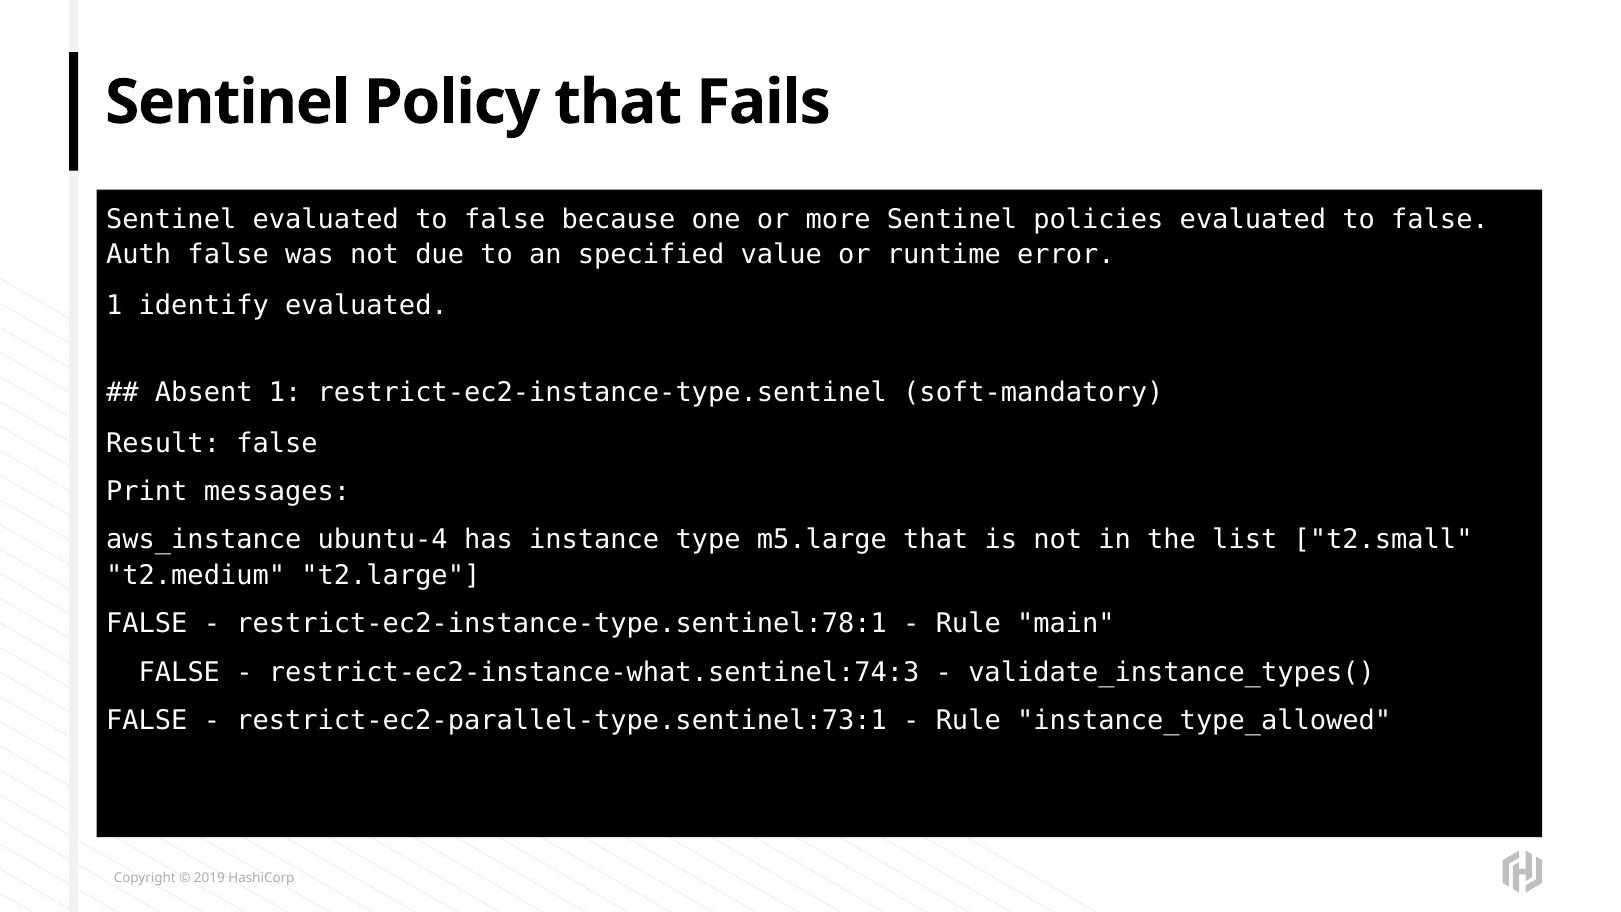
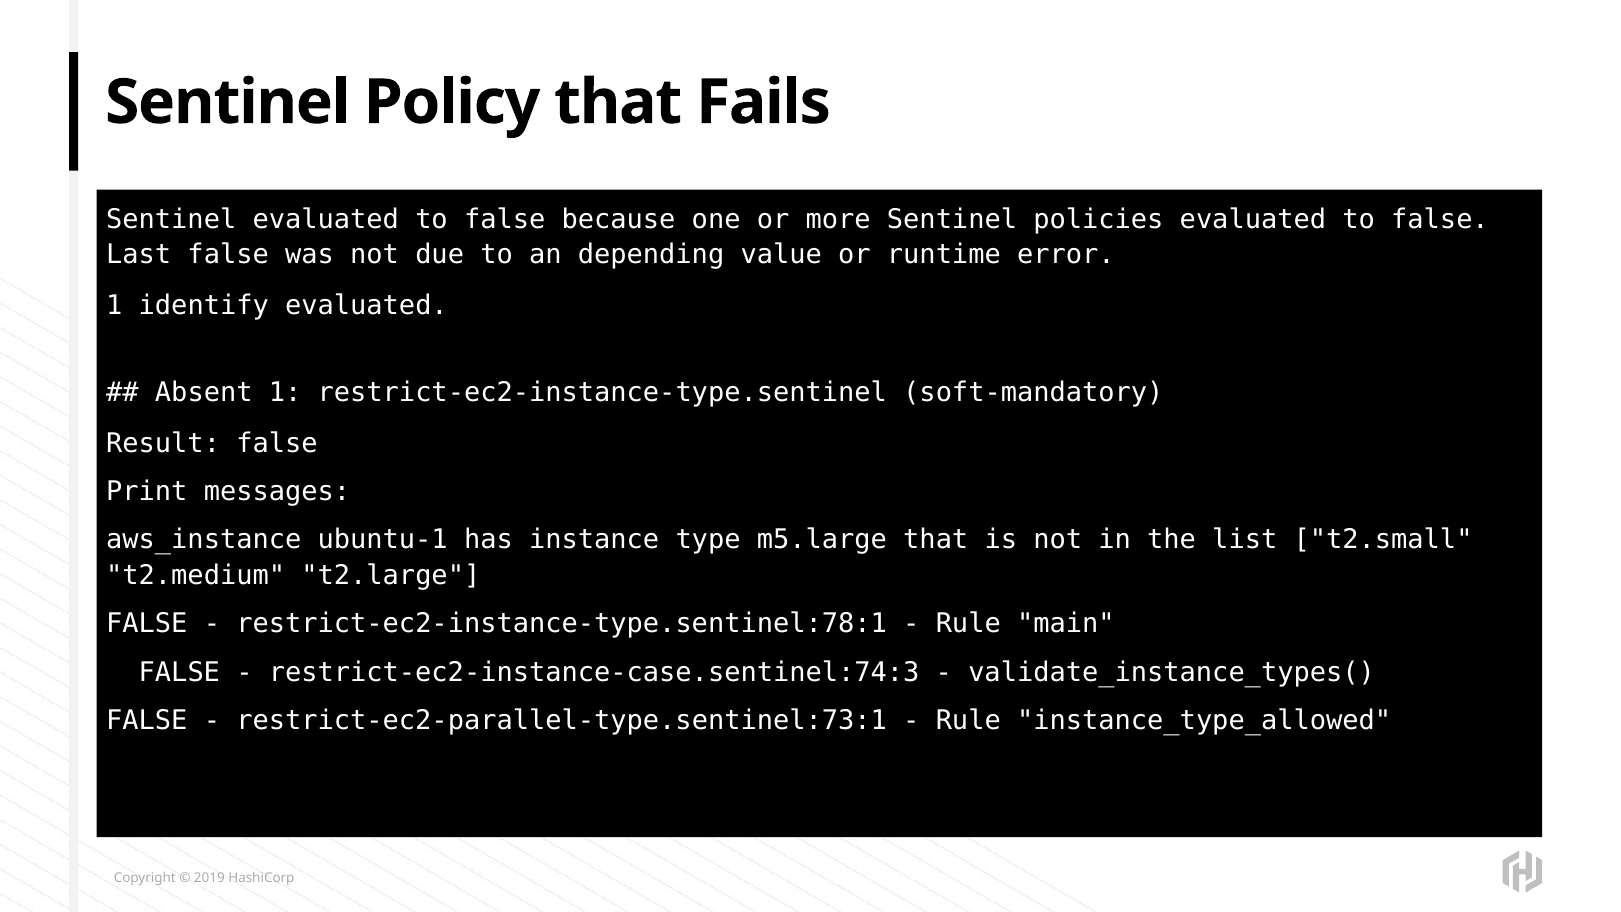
Auth: Auth -> Last
specified: specified -> depending
ubuntu-4: ubuntu-4 -> ubuntu-1
restrict-ec2-instance-what.sentinel:74:3: restrict-ec2-instance-what.sentinel:74:3 -> restrict-ec2-instance-case.sentinel:74:3
